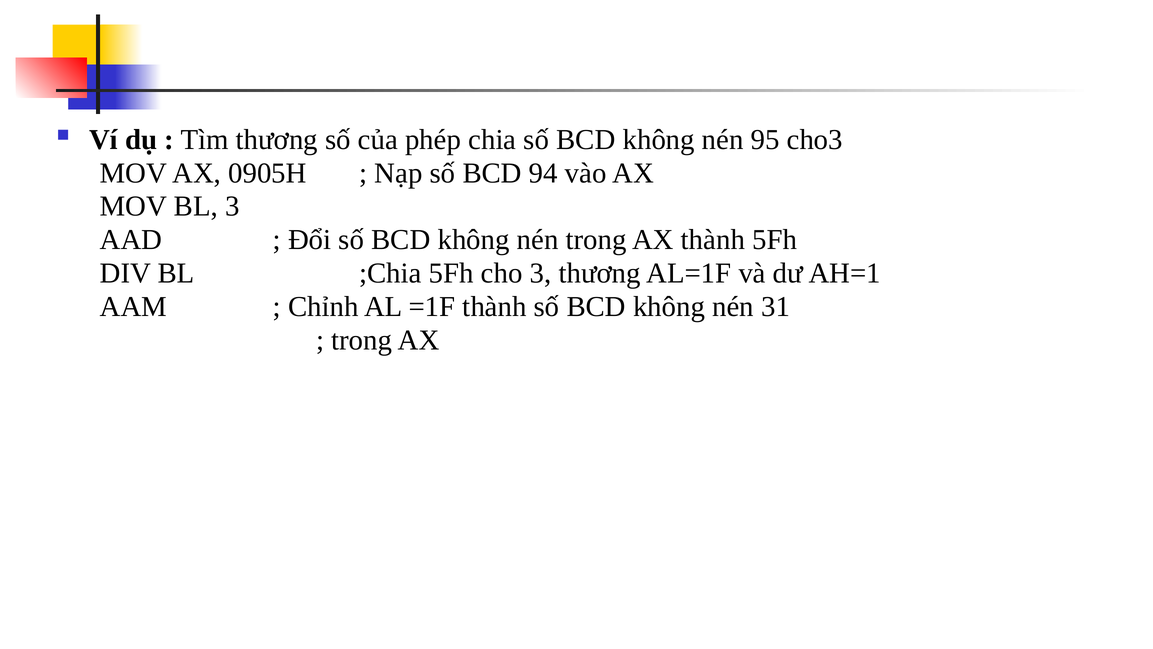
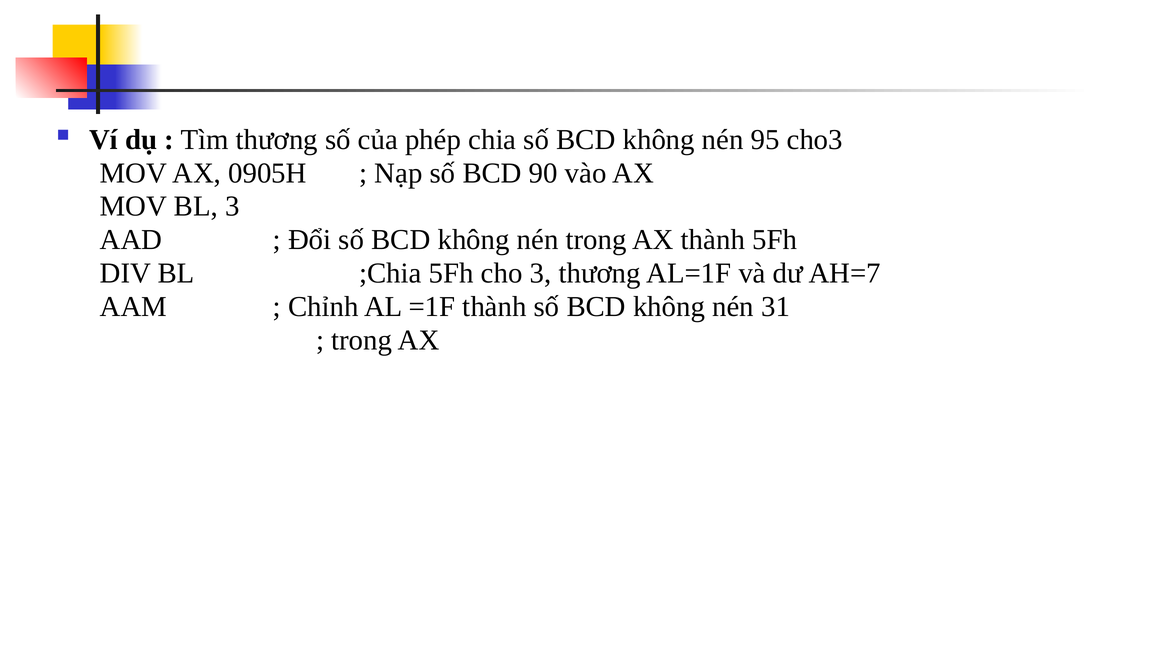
94: 94 -> 90
AH=1: AH=1 -> AH=7
